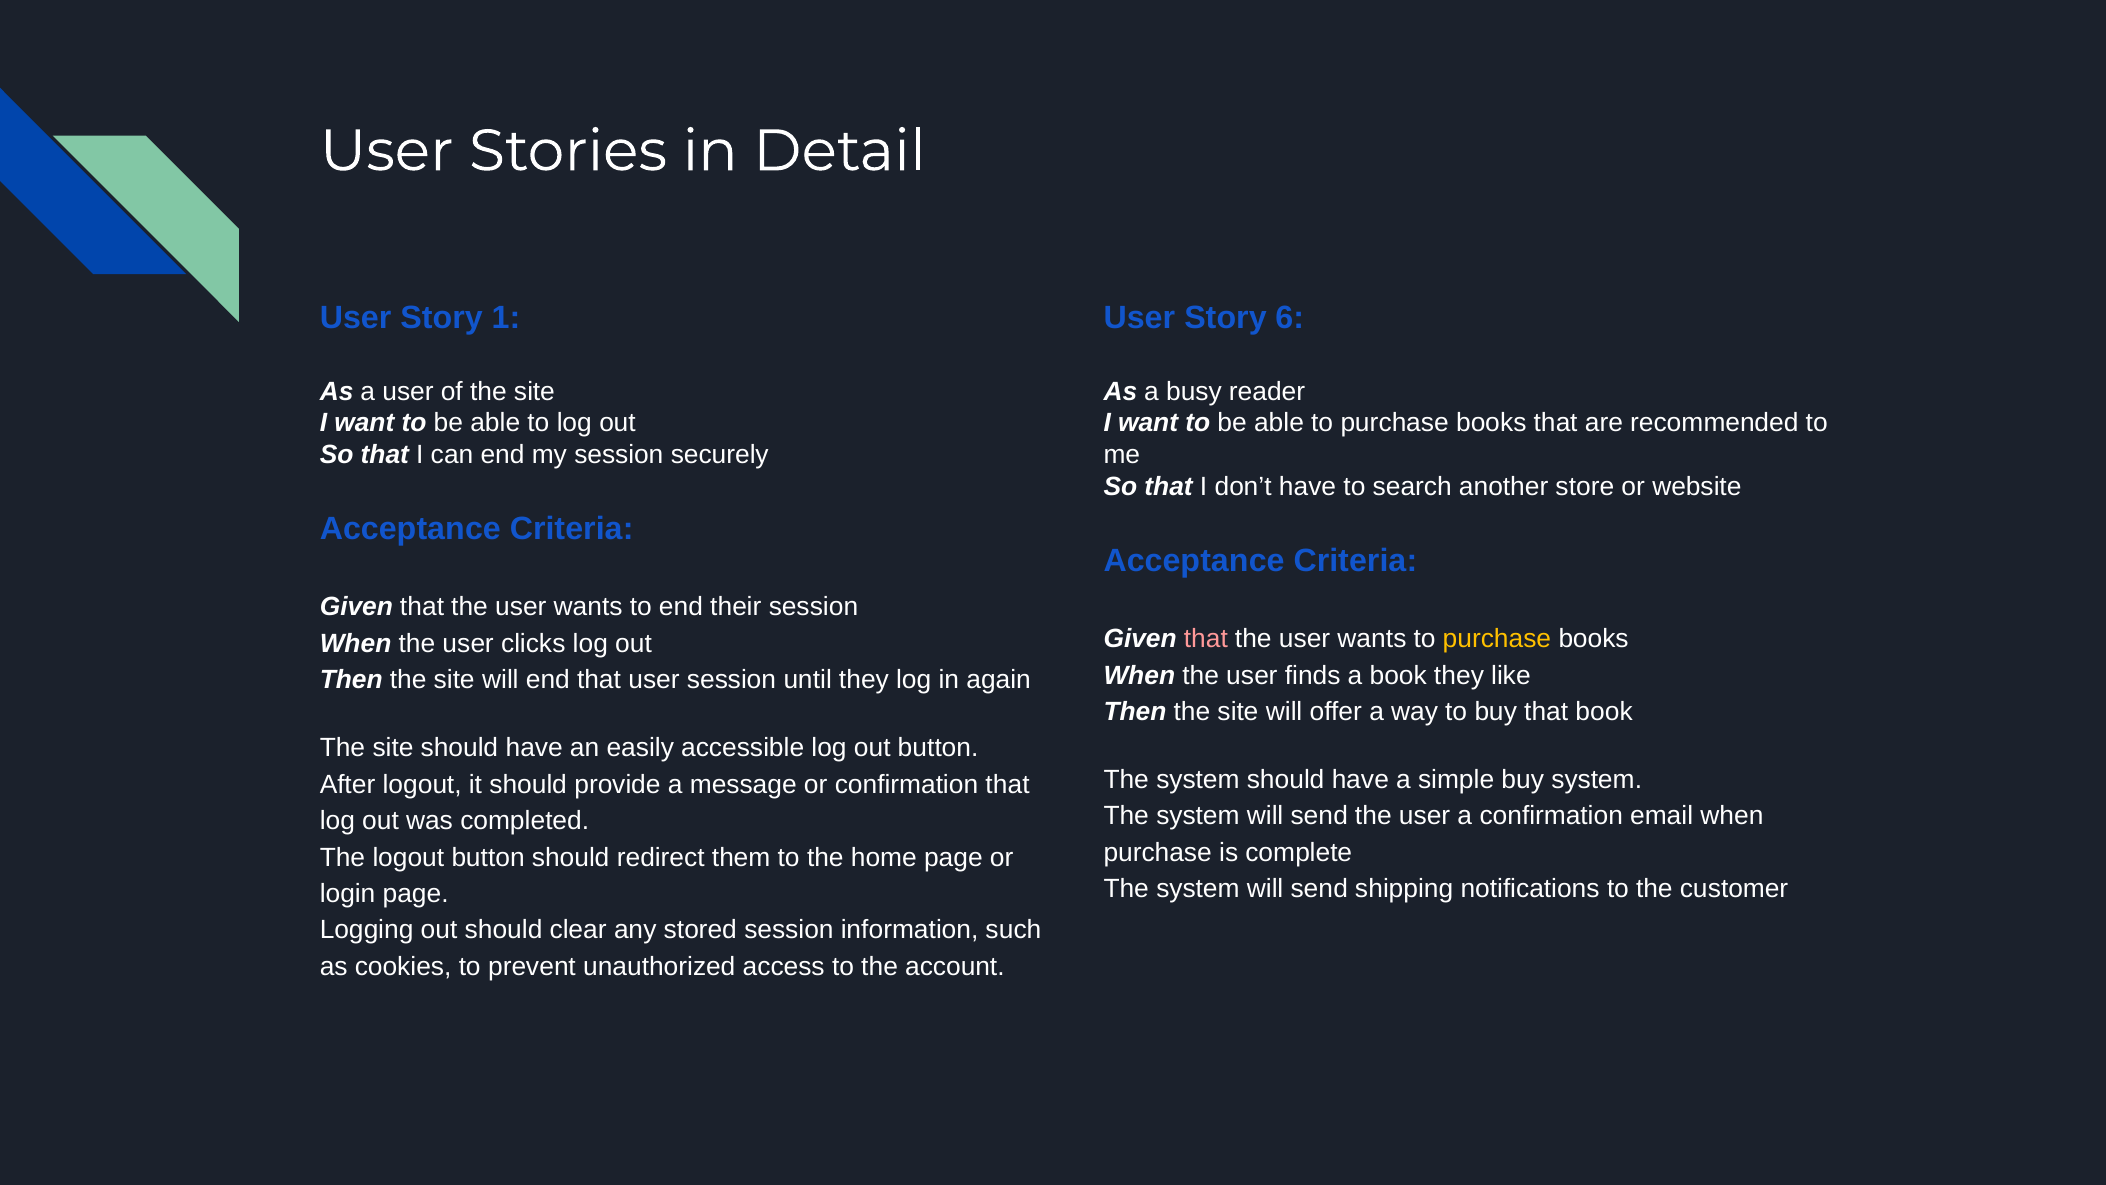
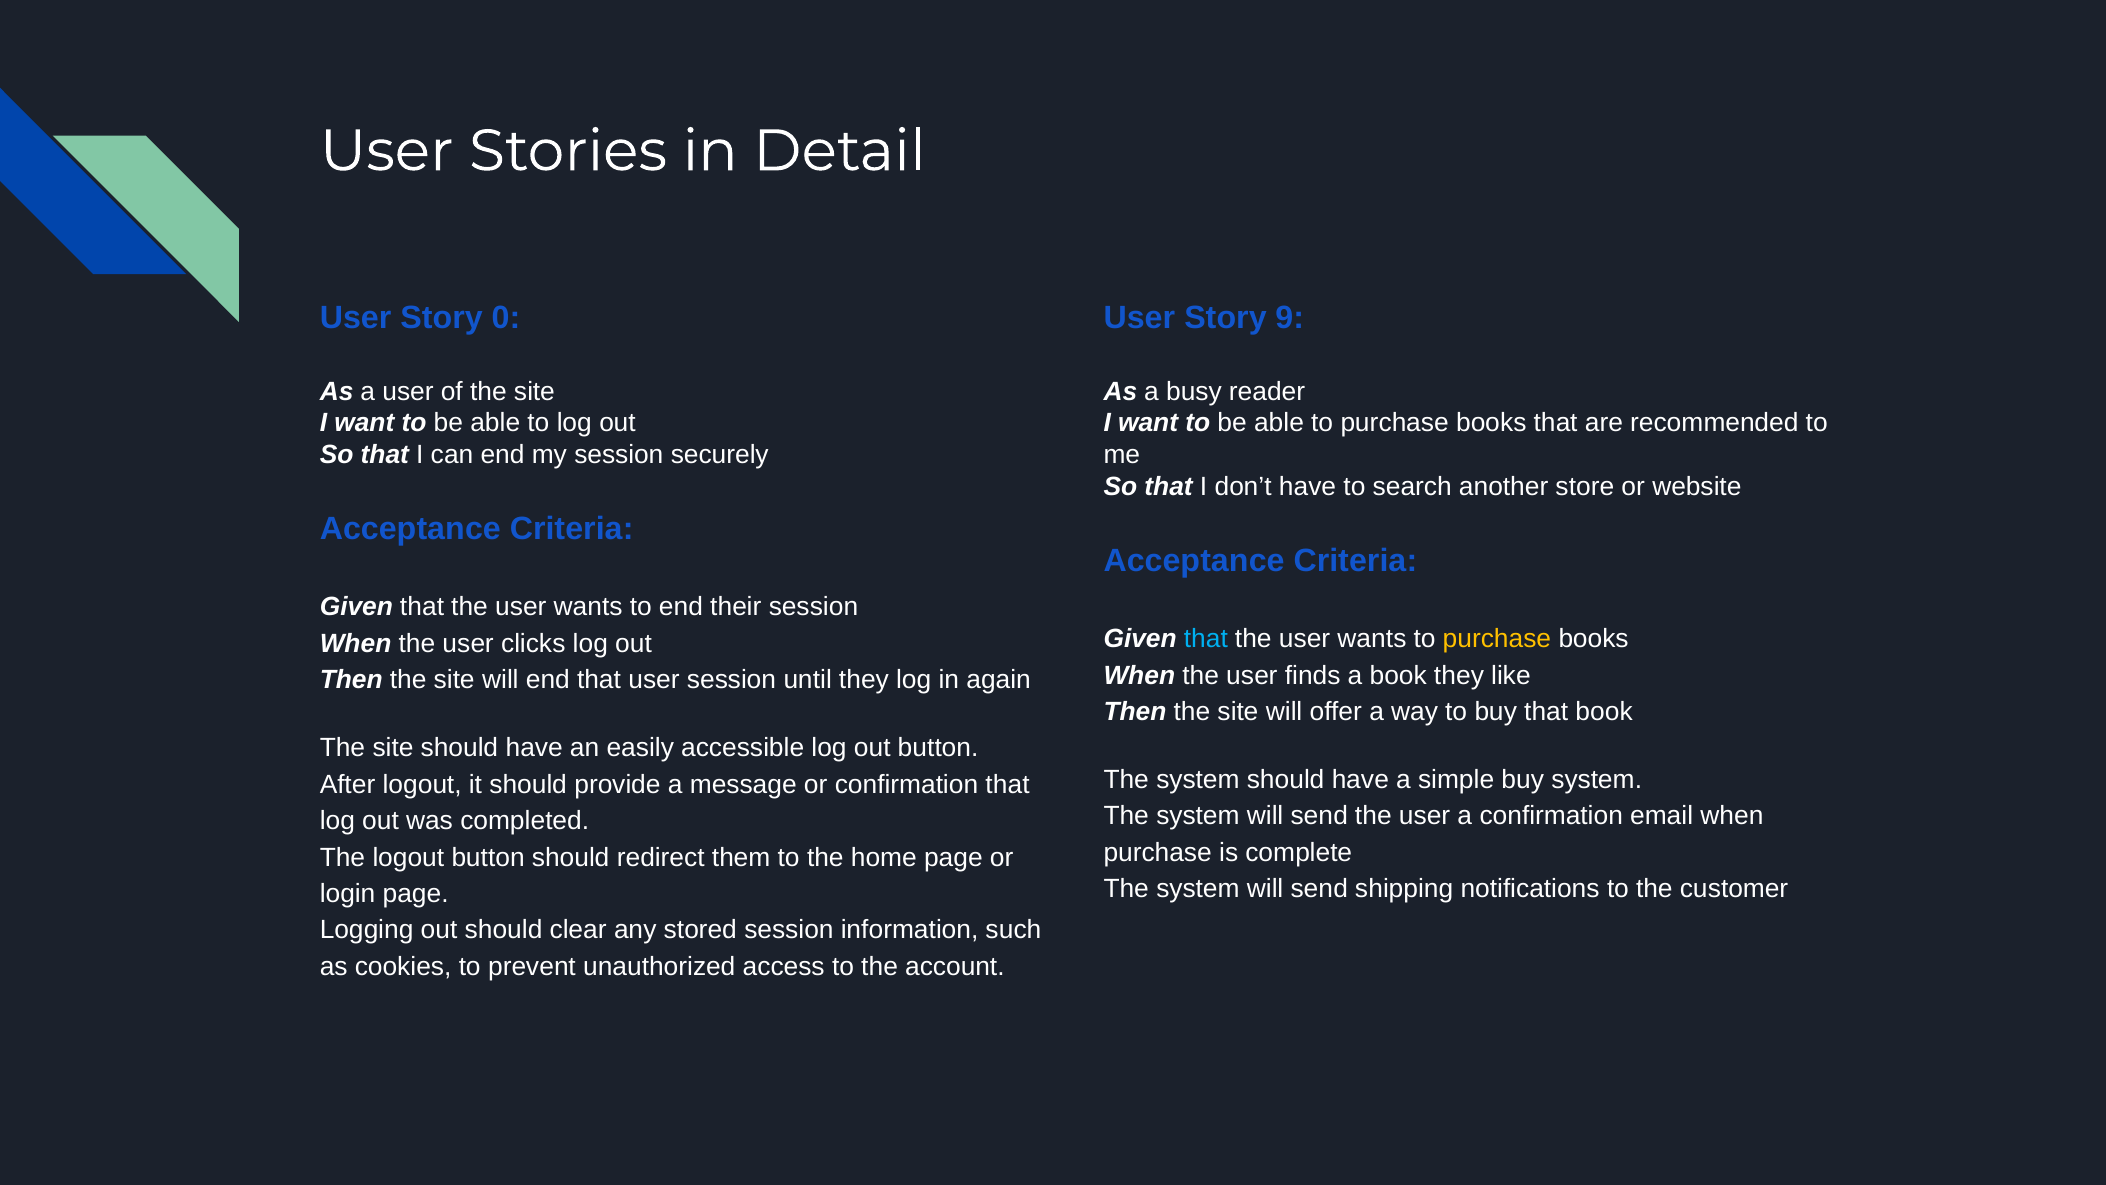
1: 1 -> 0
6: 6 -> 9
that at (1206, 639) colour: pink -> light blue
